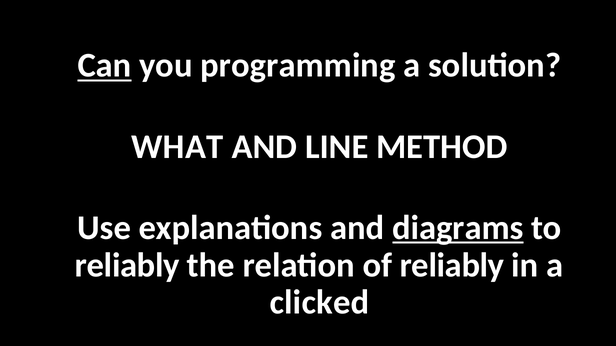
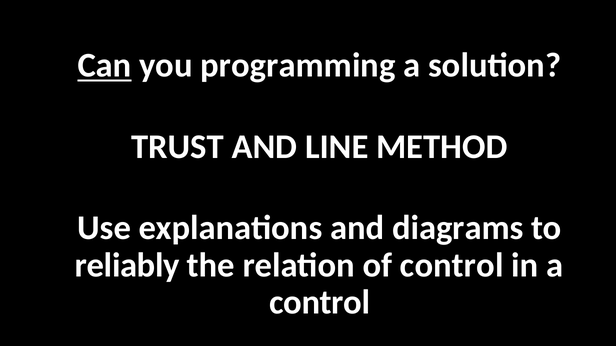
WHAT: WHAT -> TRUST
diagrams underline: present -> none
of reliably: reliably -> control
clicked at (319, 303): clicked -> control
